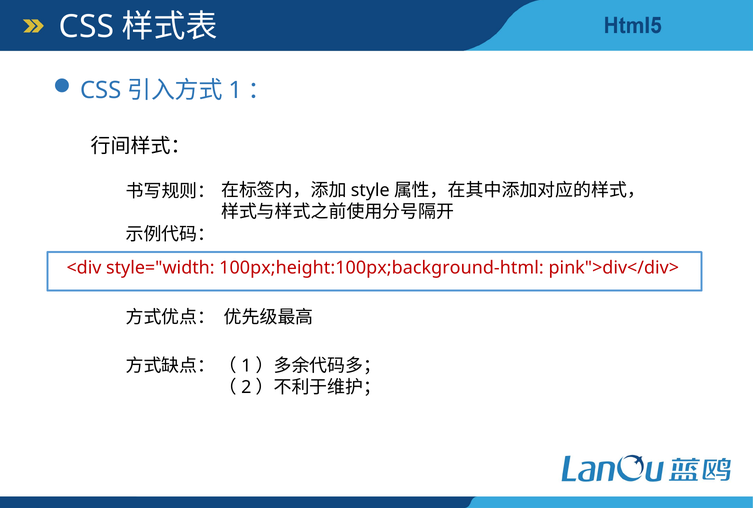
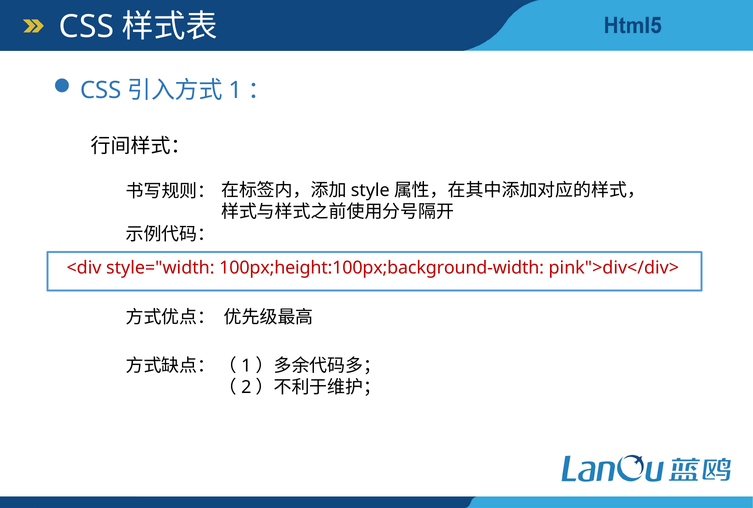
100px;height:100px;background-html: 100px;height:100px;background-html -> 100px;height:100px;background-width
